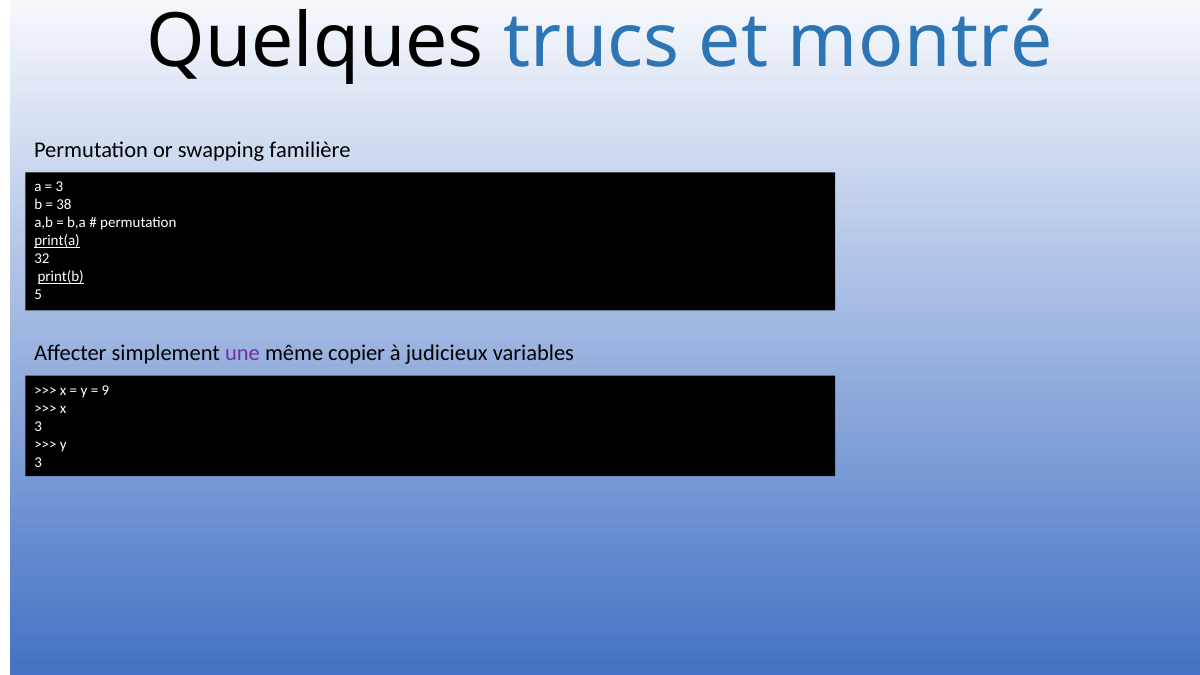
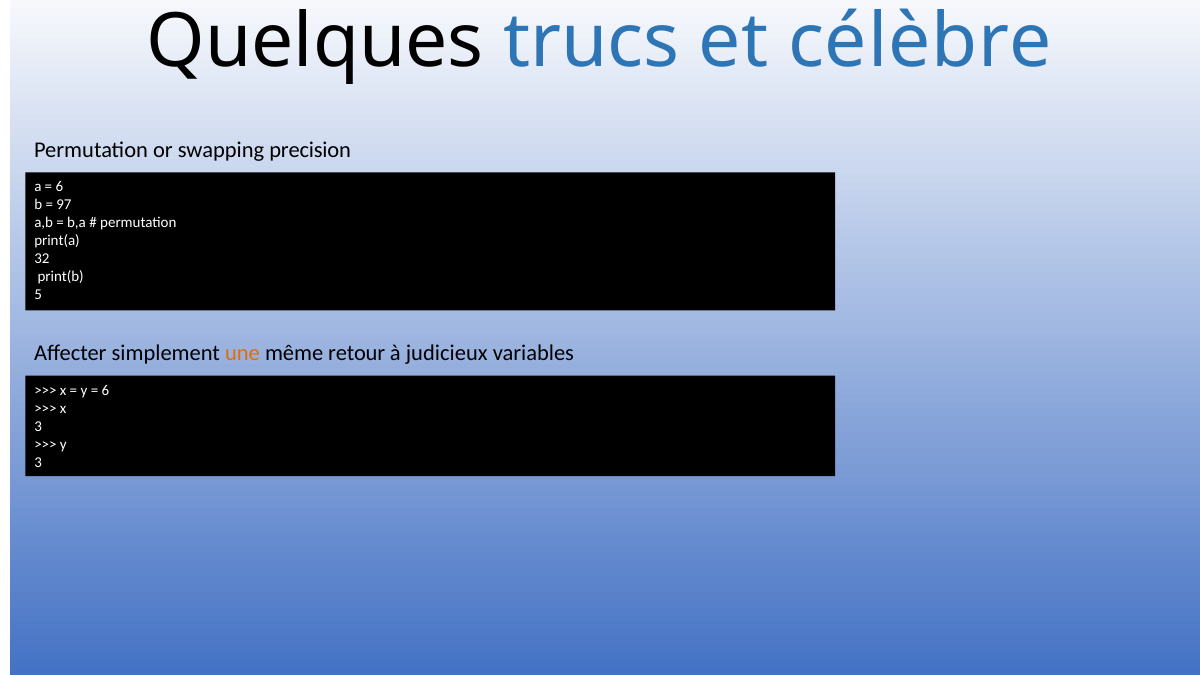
montré: montré -> célèbre
familière: familière -> precision
3 at (59, 187): 3 -> 6
38: 38 -> 97
print(a underline: present -> none
print(b underline: present -> none
une colour: purple -> orange
copier: copier -> retour
9 at (105, 390): 9 -> 6
